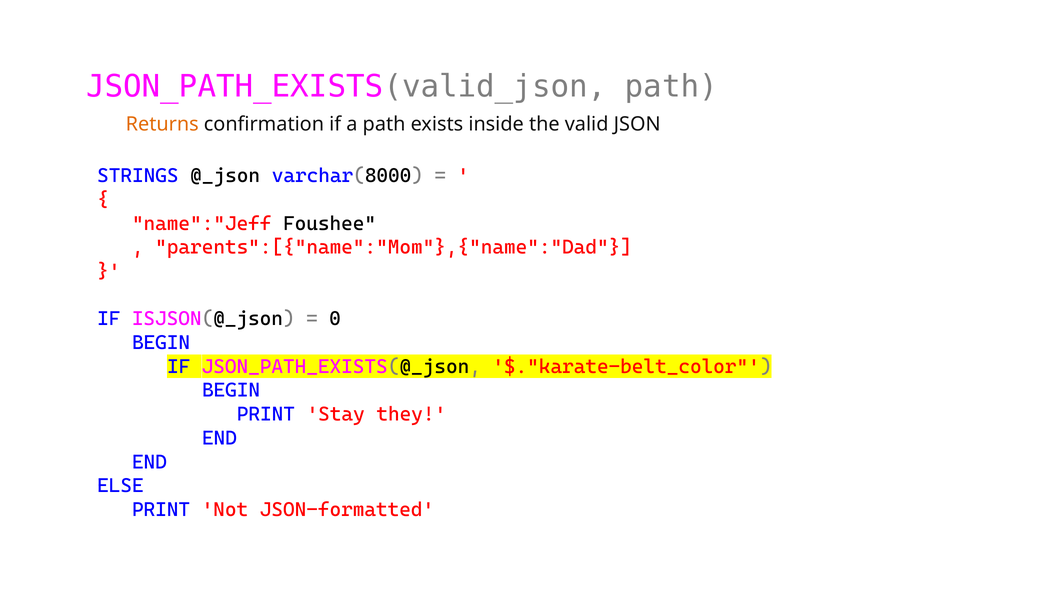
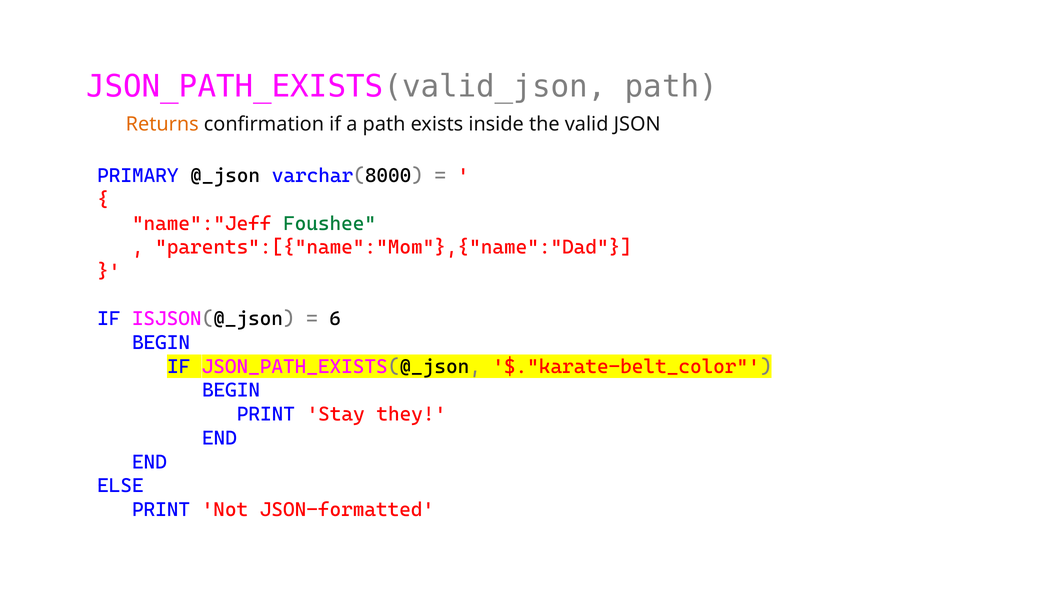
STRINGS: STRINGS -> PRIMARY
Foushee colour: black -> green
0: 0 -> 6
